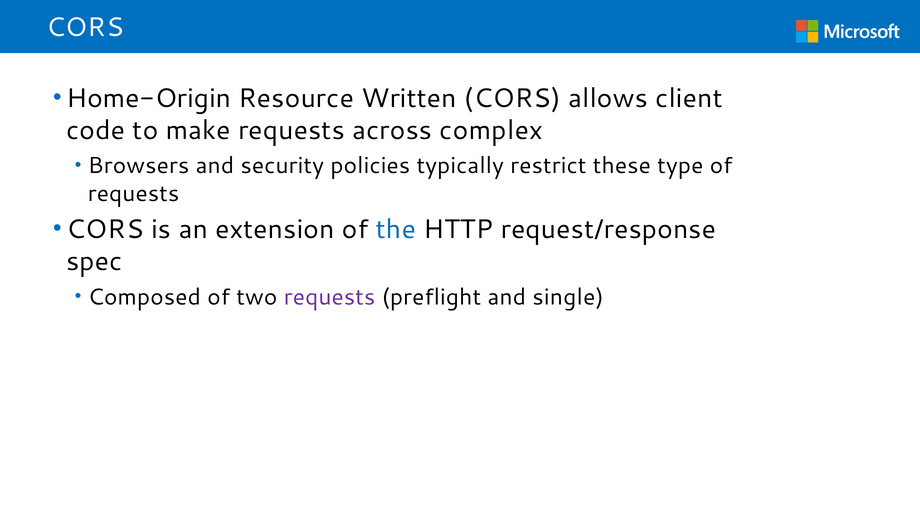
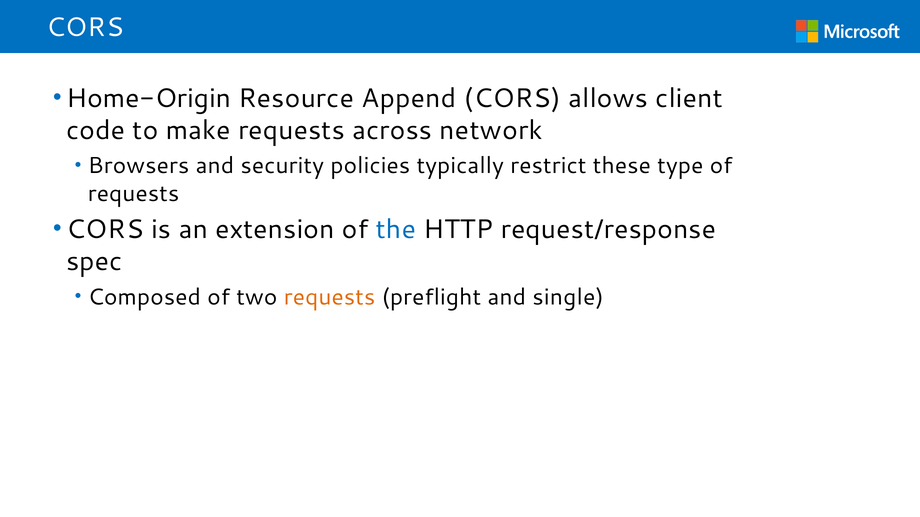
Written: Written -> Append
complex: complex -> network
requests at (330, 297) colour: purple -> orange
